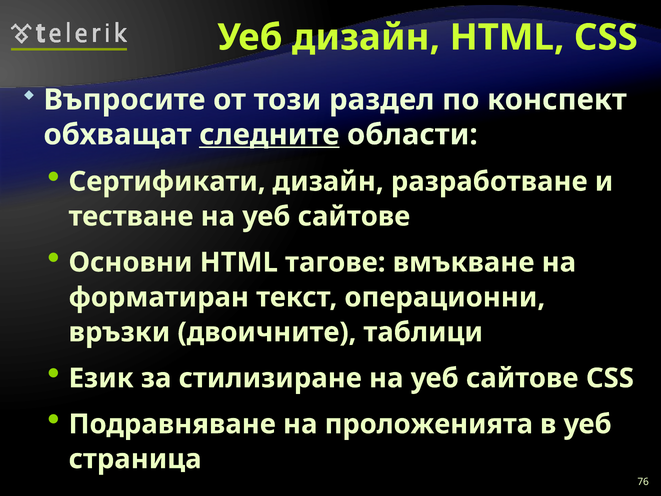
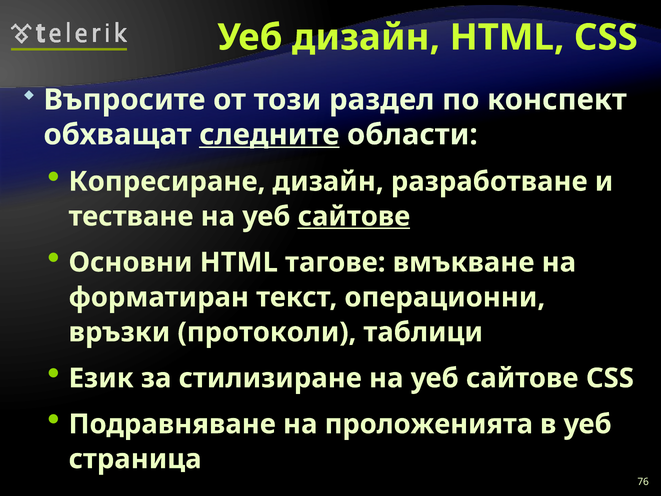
Сертификати: Сертификати -> Копресиране
сайтове at (354, 216) underline: none -> present
двоичните: двоичните -> протоколи
